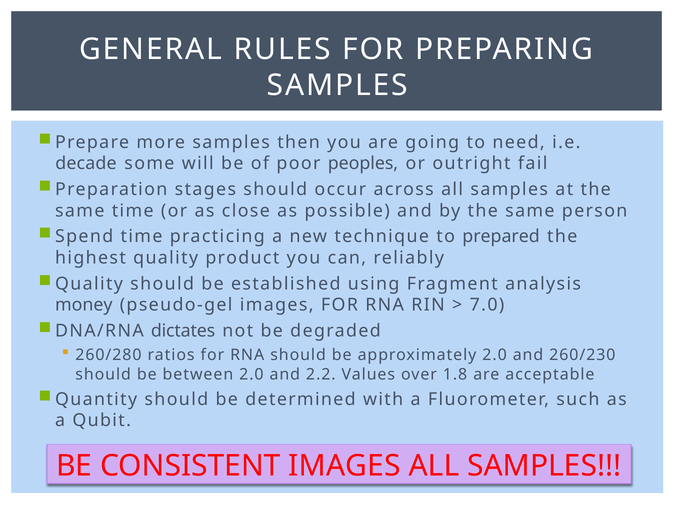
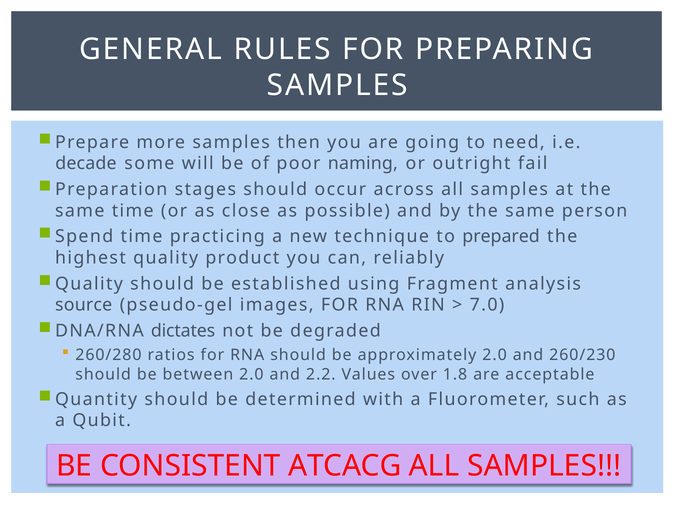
peoples: peoples -> naming
money: money -> source
CONSISTENT IMAGES: IMAGES -> ATCACG
